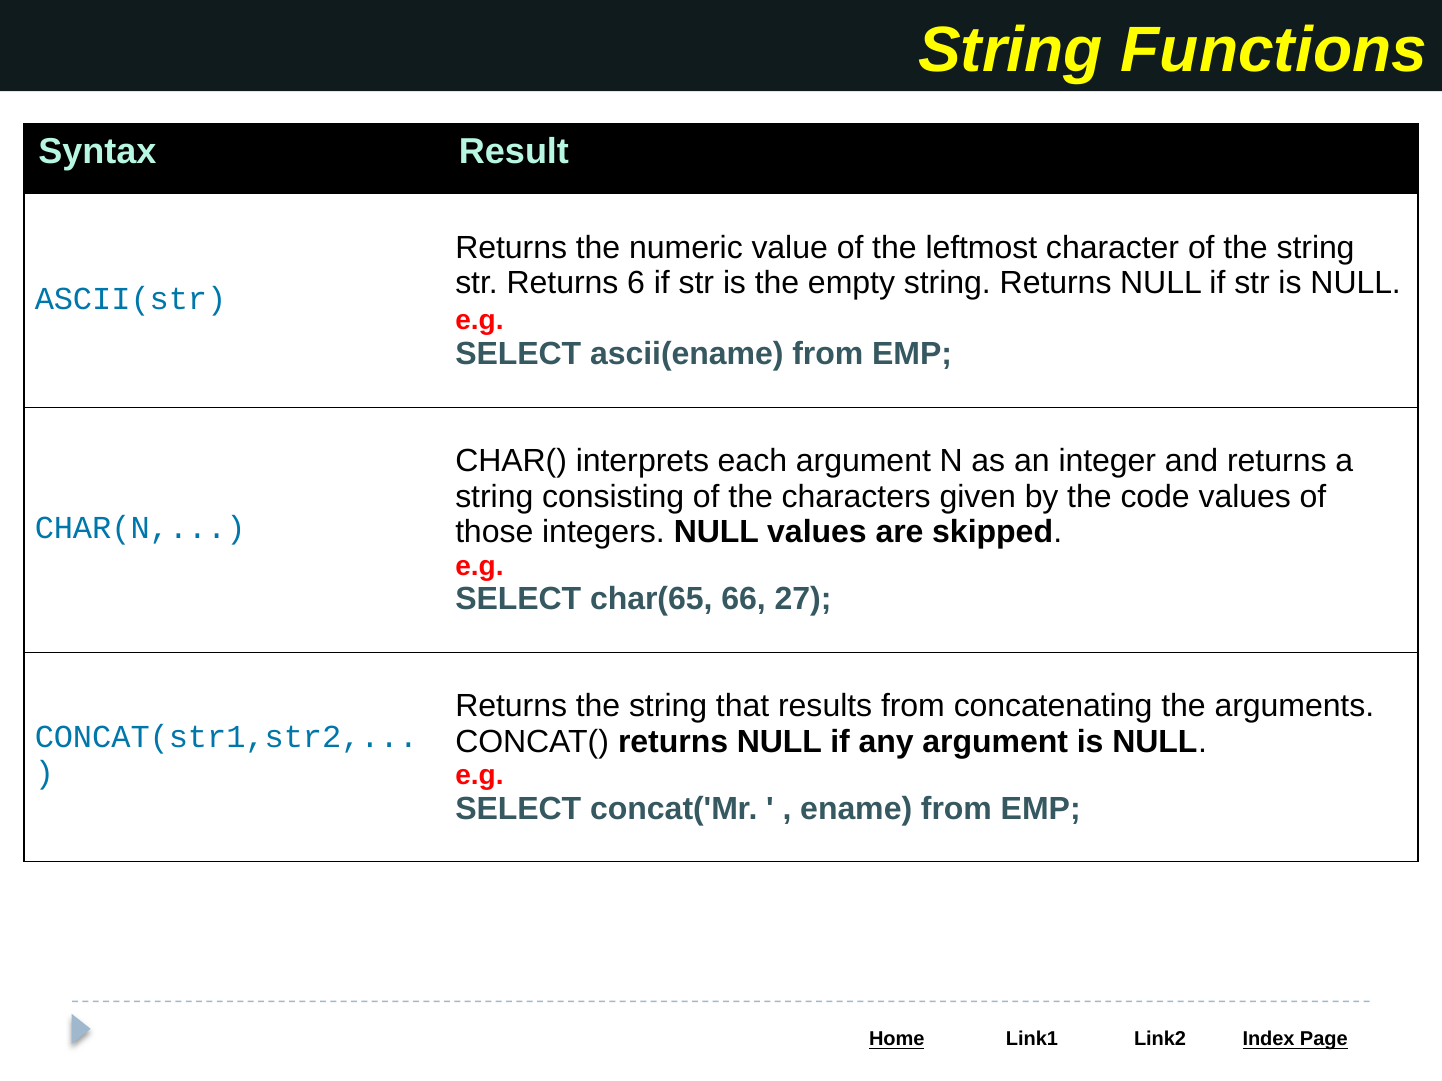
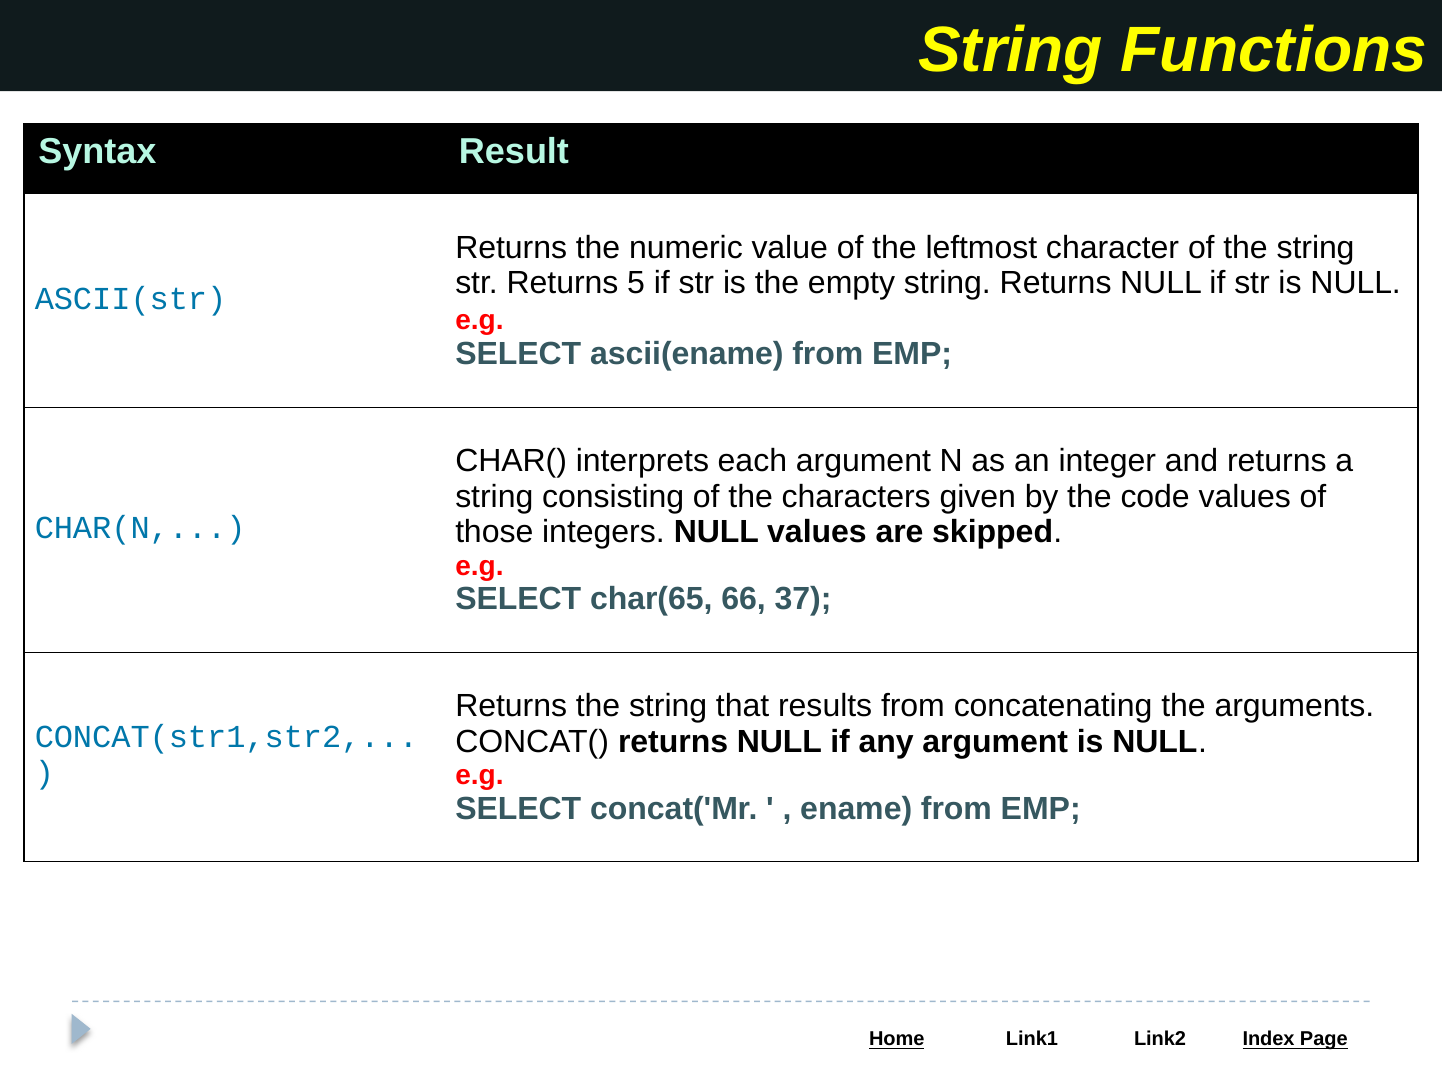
6: 6 -> 5
27: 27 -> 37
